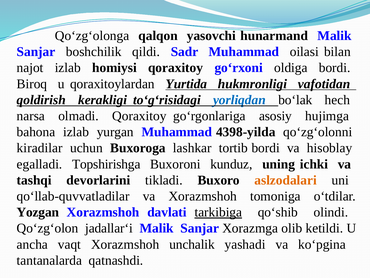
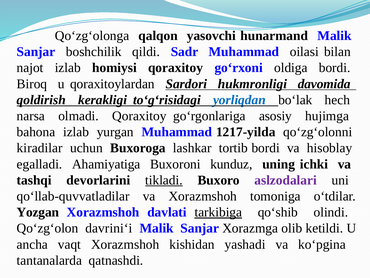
Yurtida: Yurtida -> Sardori
vafotidan: vafotidan -> davomida
4398-yilda: 4398-yilda -> 1217-yilda
Topshirishga: Topshirishga -> Ahamiyatiga
tikladi underline: none -> present
aslzodalari colour: orange -> purple
jadallar‘i: jadallar‘i -> davrini‘i
unchalik: unchalik -> kishidan
